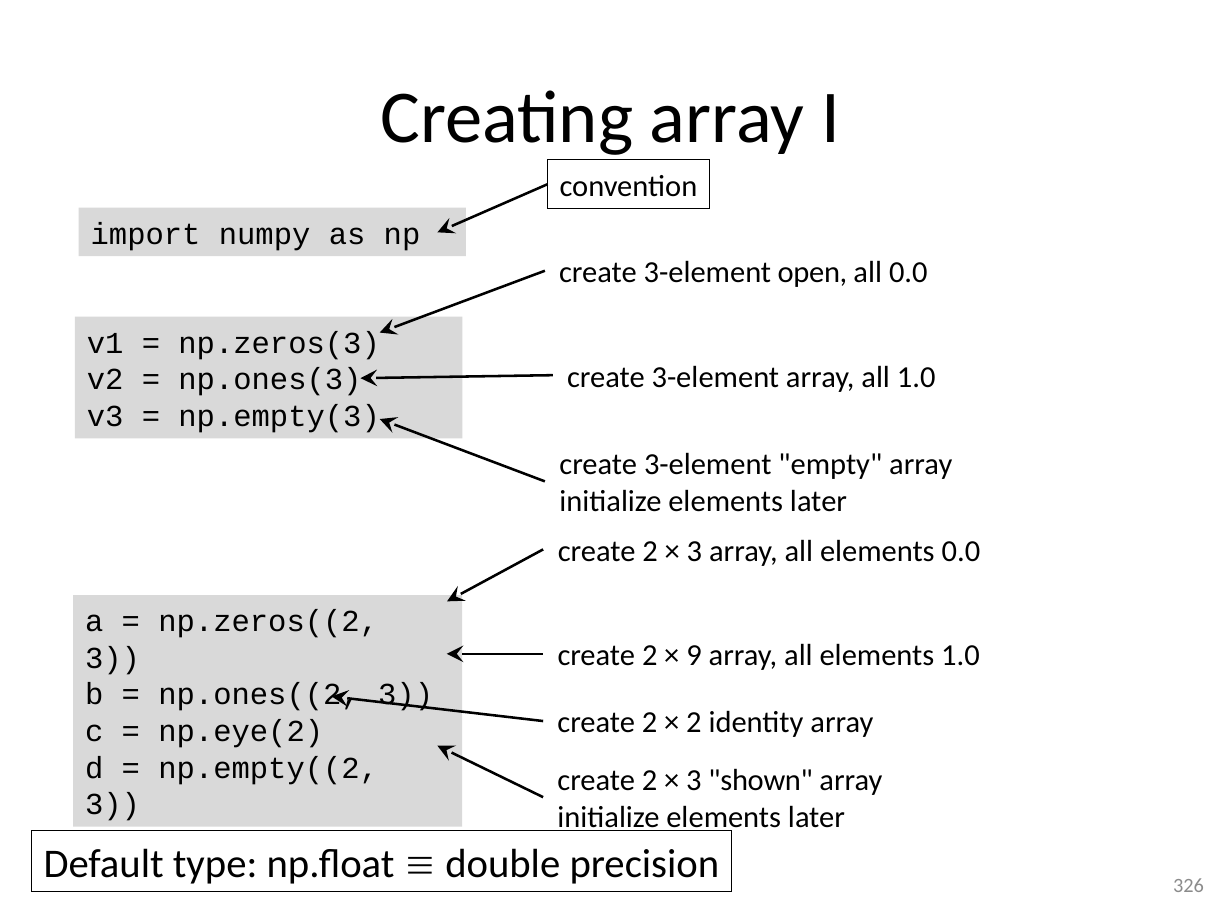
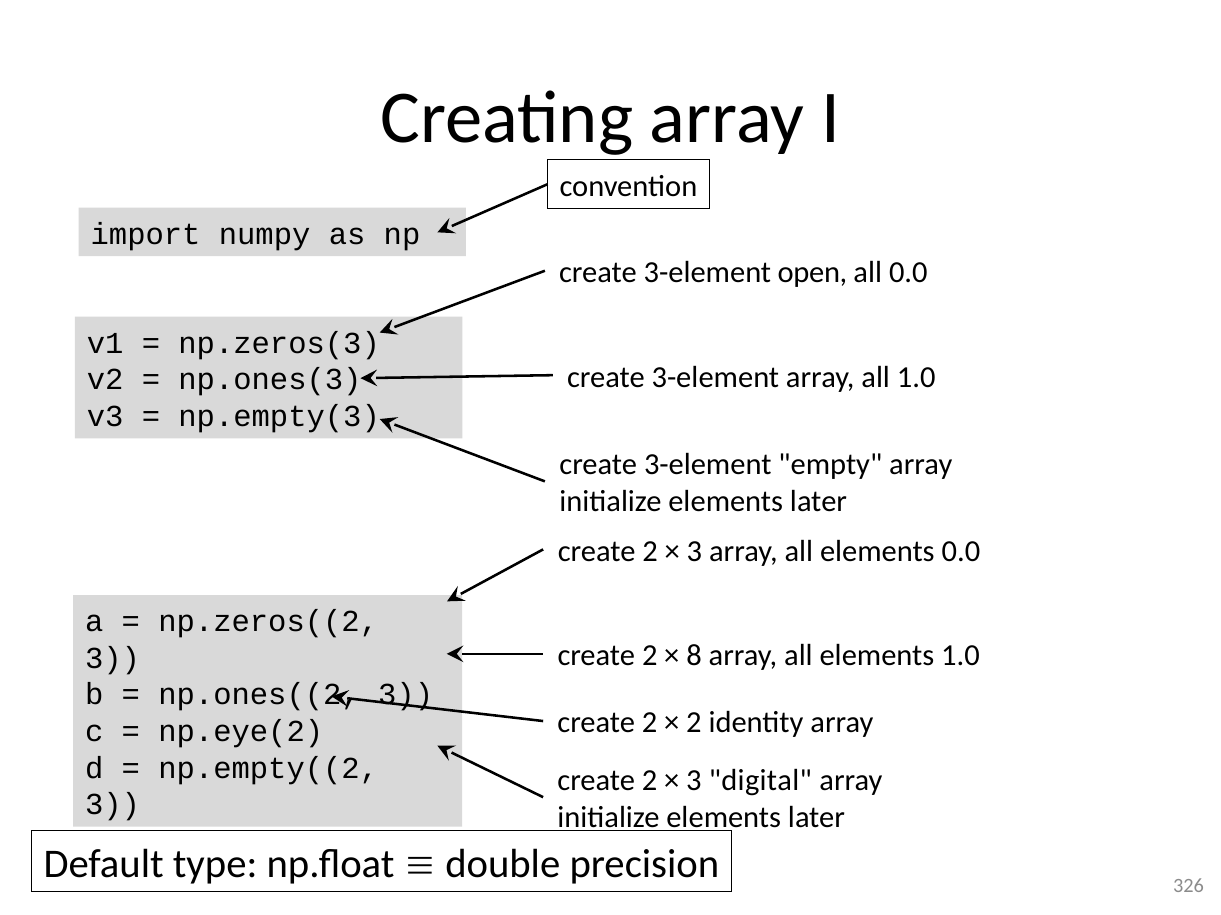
9: 9 -> 8
shown: shown -> digital
